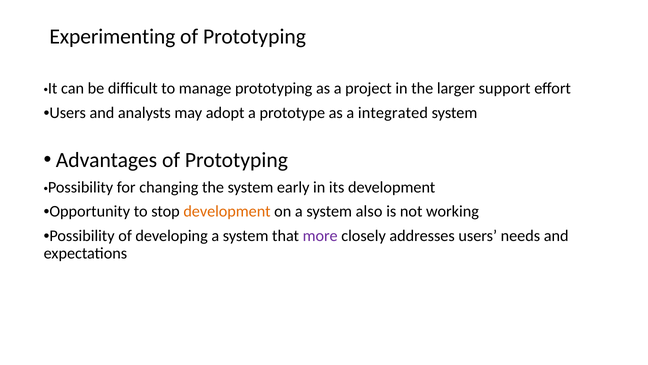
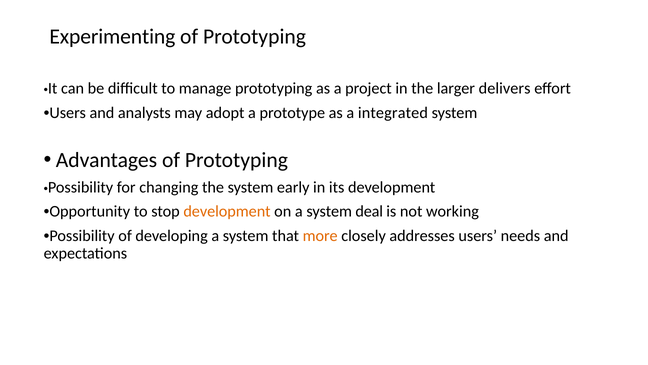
support: support -> delivers
also: also -> deal
more colour: purple -> orange
